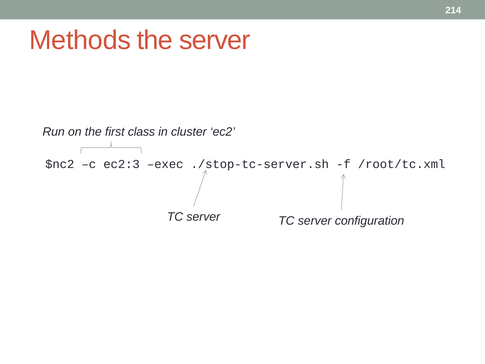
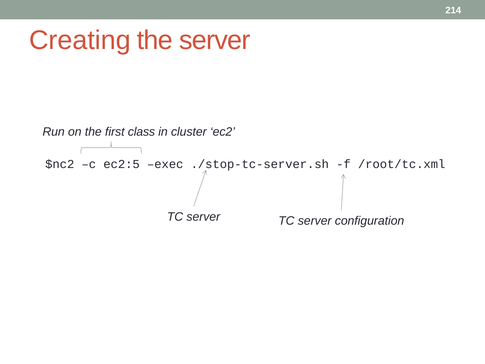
Methods: Methods -> Creating
ec2:3: ec2:3 -> ec2:5
